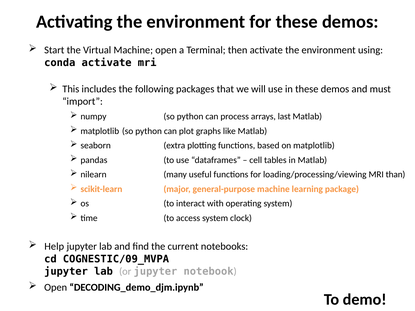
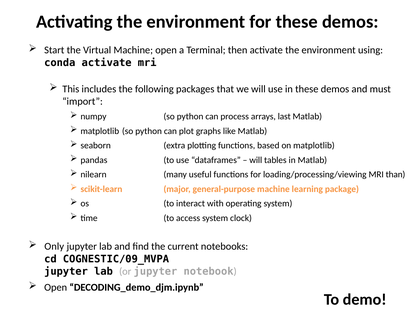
cell at (256, 160): cell -> will
Help: Help -> Only
